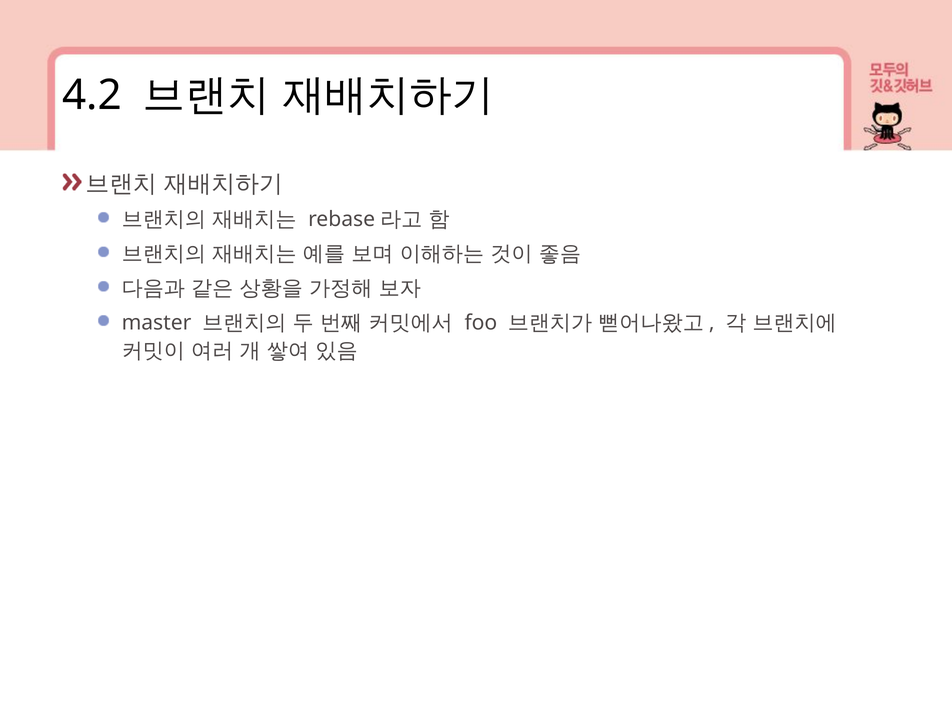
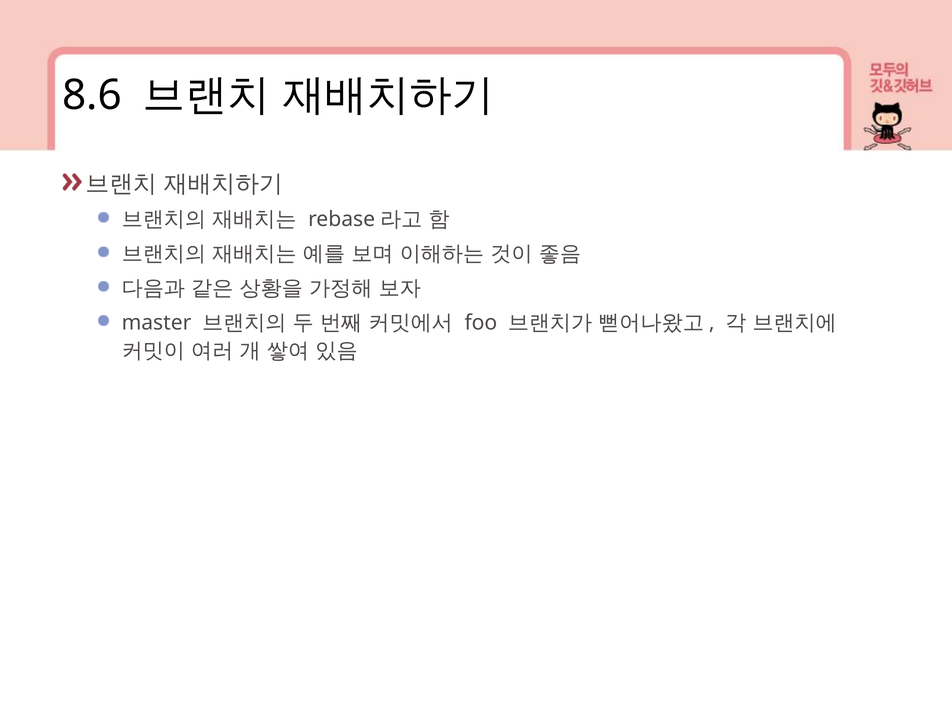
4.2: 4.2 -> 8.6
